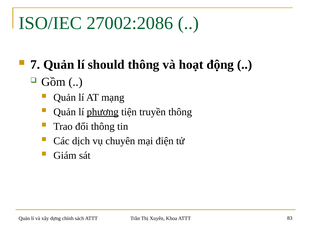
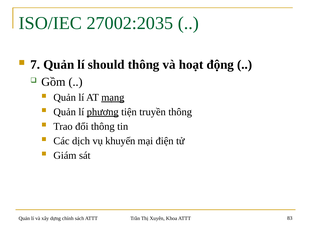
27002:2086: 27002:2086 -> 27002:2035
mạng underline: none -> present
chuyên: chuyên -> khuyến
